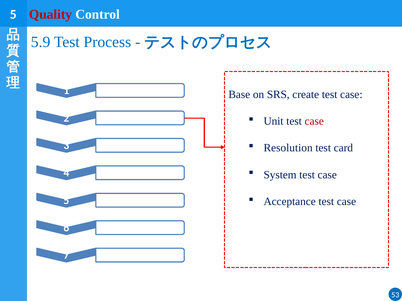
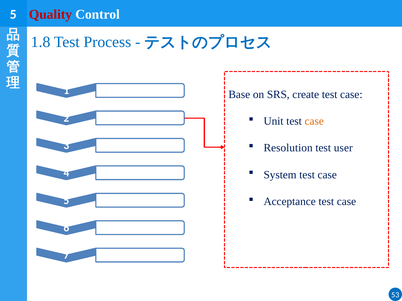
5.9: 5.9 -> 1.8
case at (314, 121) colour: red -> orange
card: card -> user
